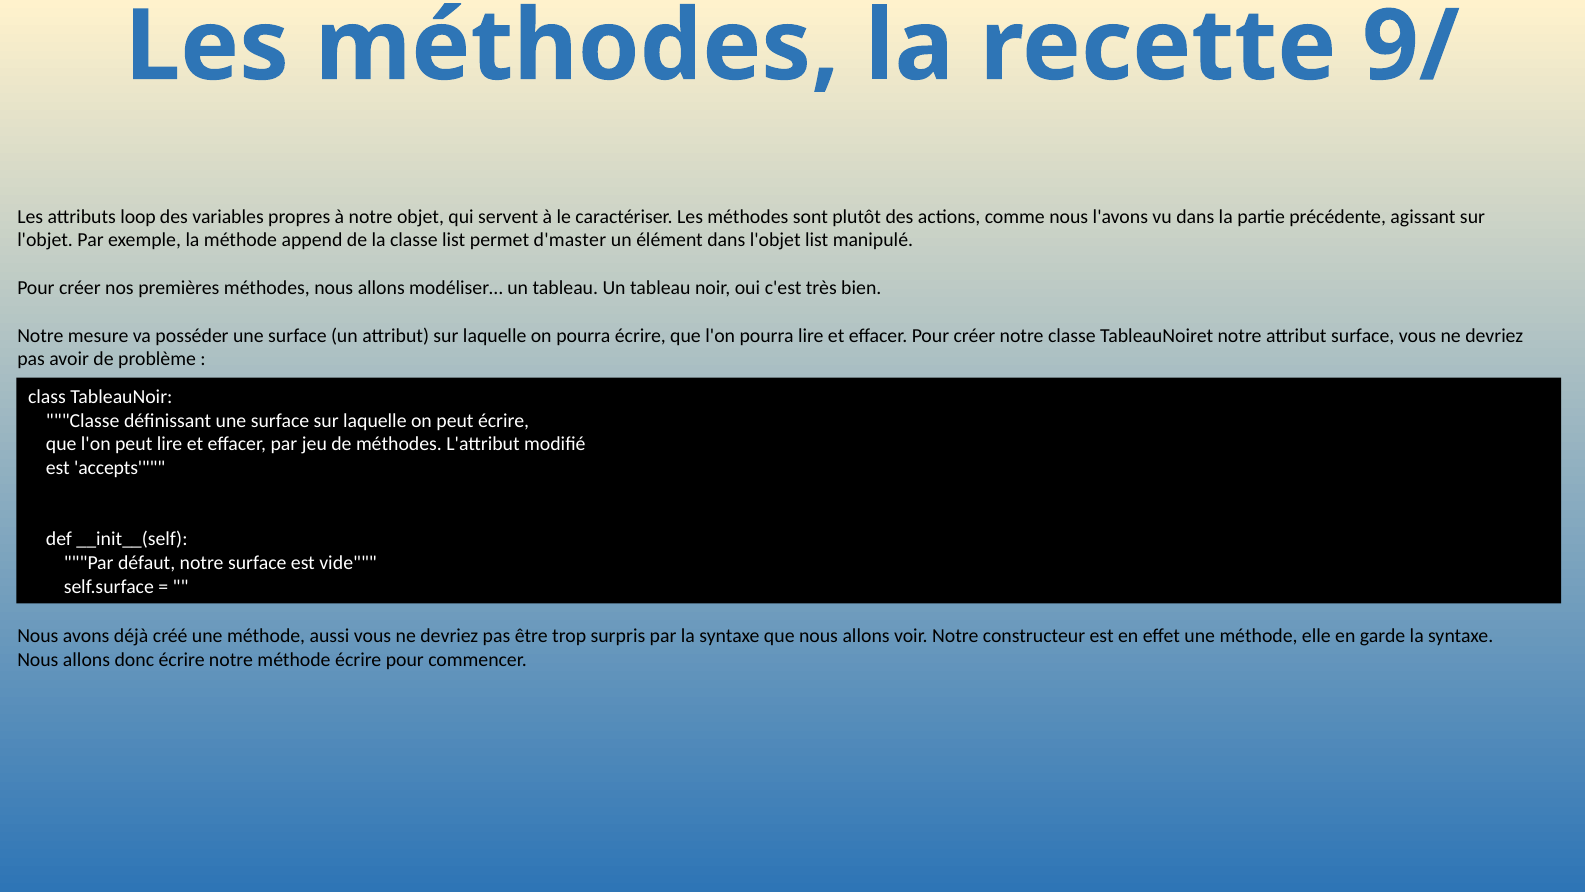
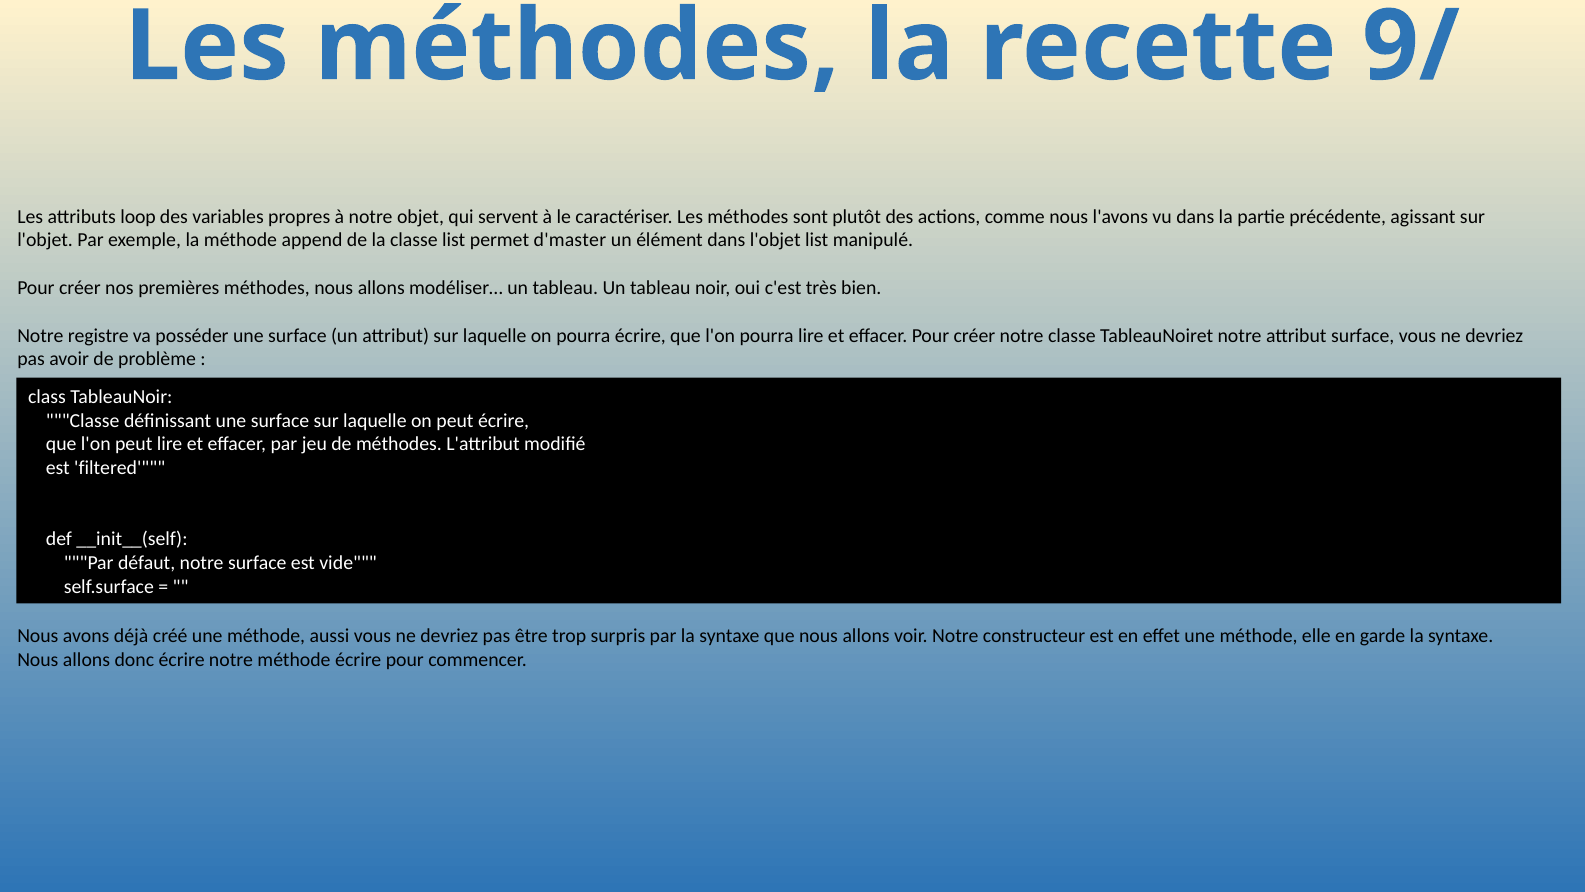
mesure: mesure -> registre
accepts: accepts -> filtered
